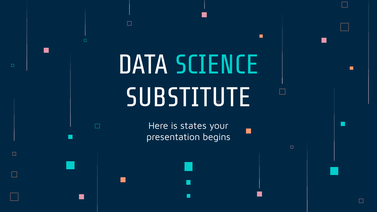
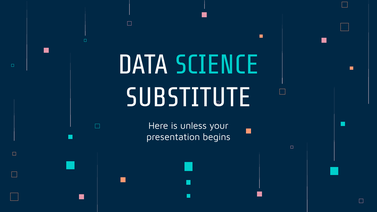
states: states -> unless
